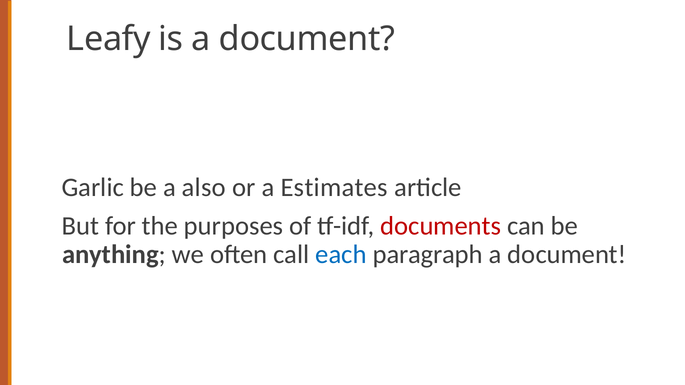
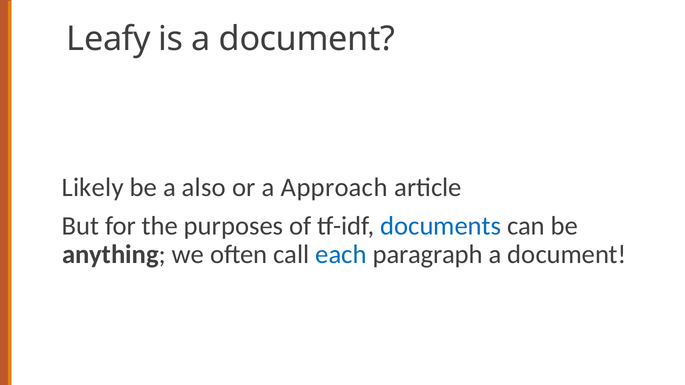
Garlic: Garlic -> Likely
Estimates: Estimates -> Approach
documents colour: red -> blue
